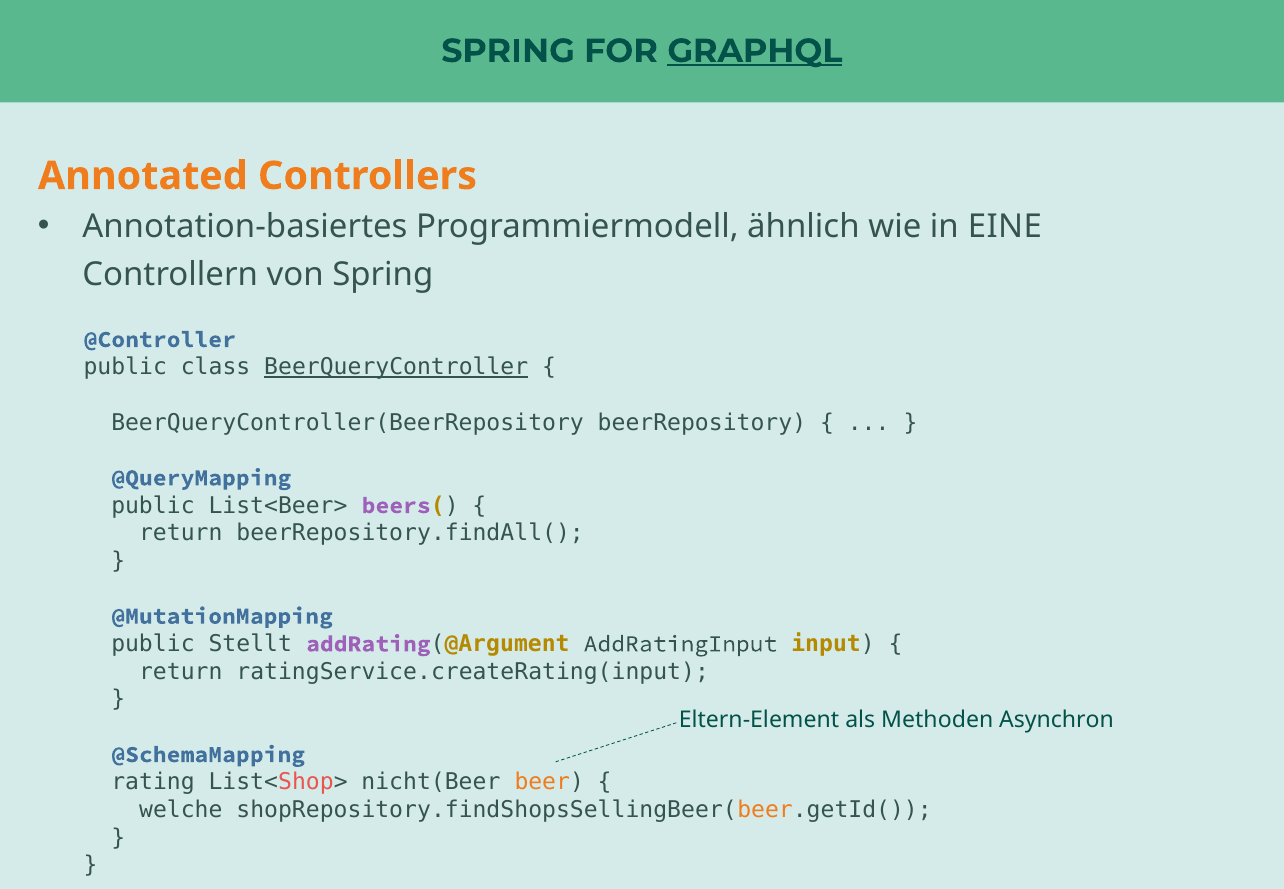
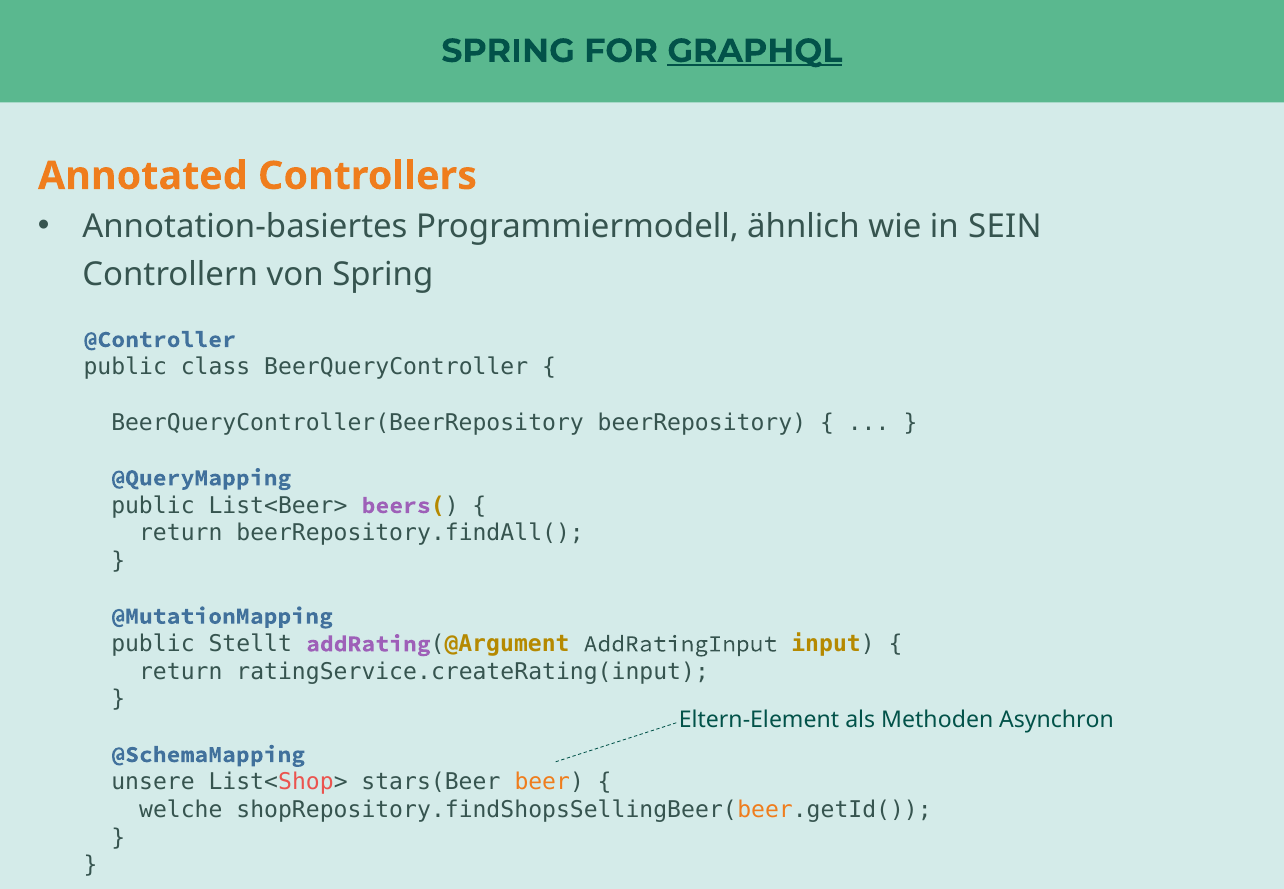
EINE: EINE -> SEIN
BeerQueryController underline: present -> none
rating: rating -> unsere
nicht(Beer: nicht(Beer -> stars(Beer
